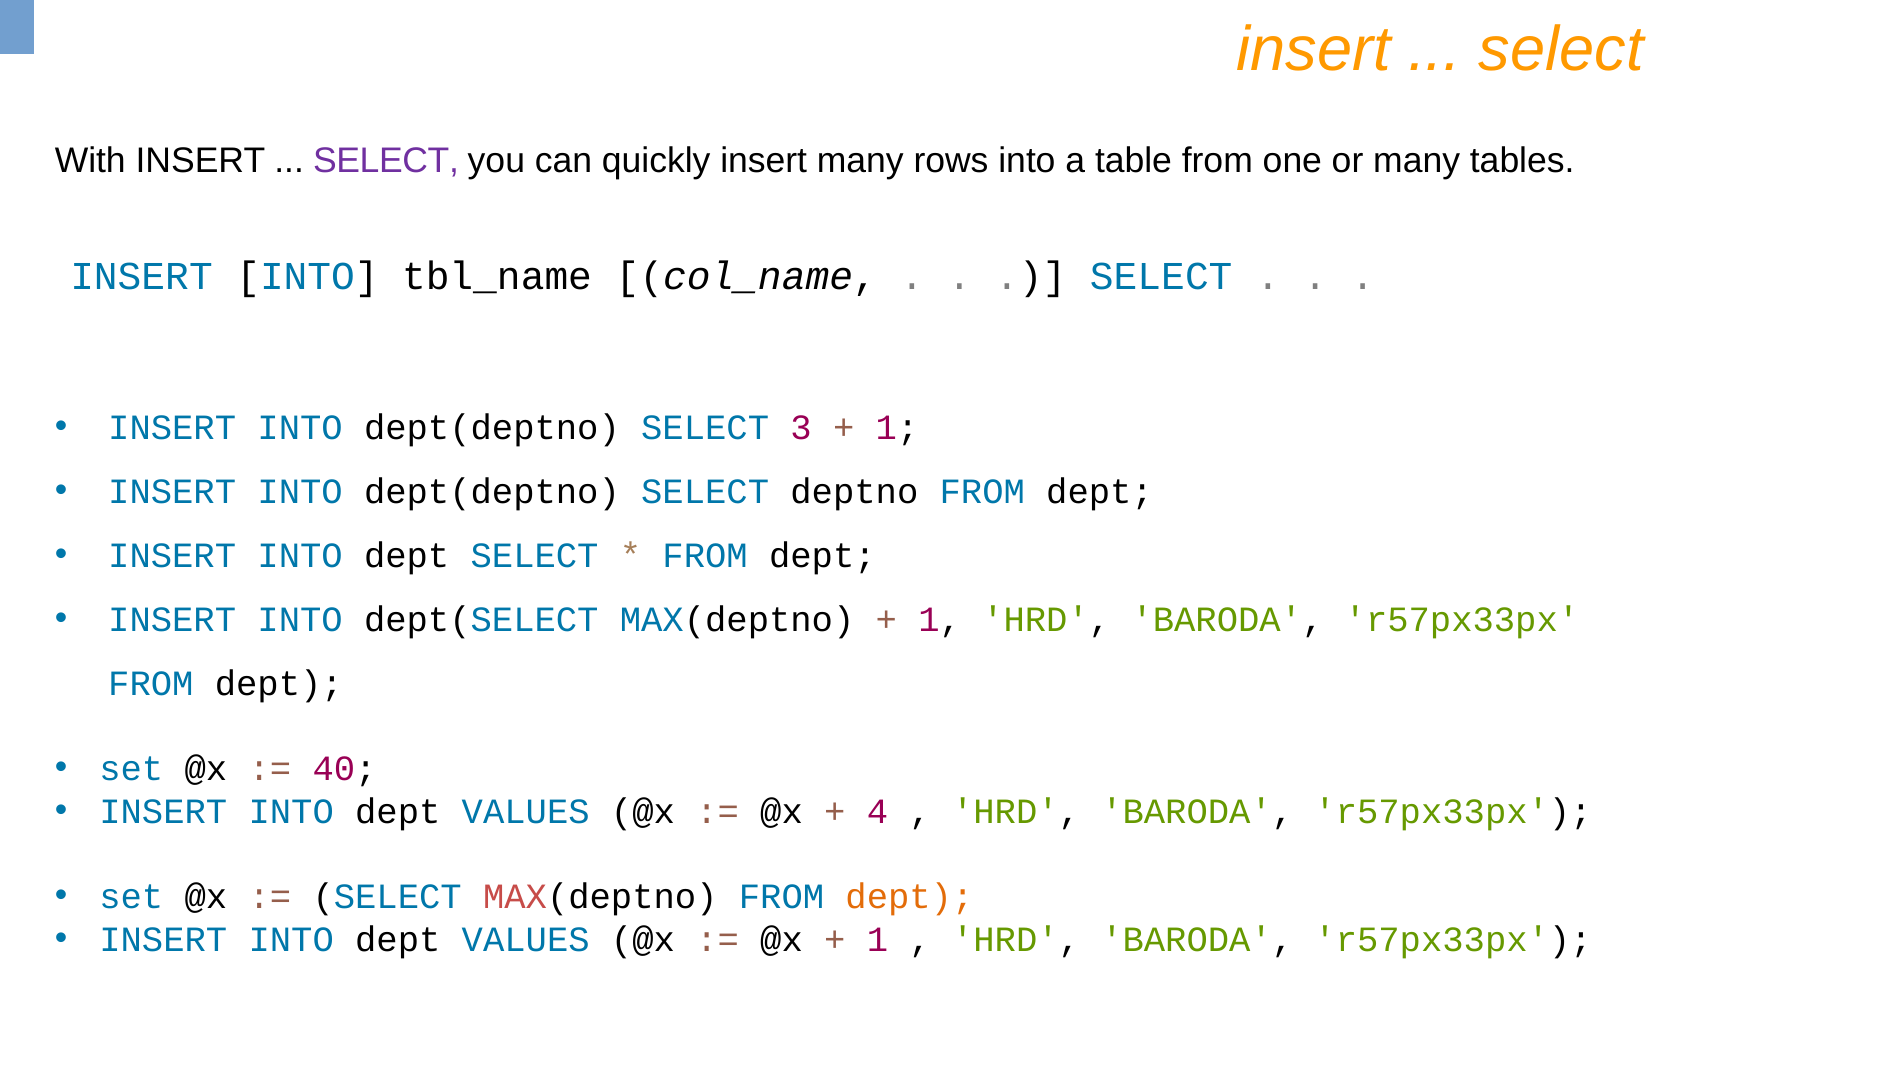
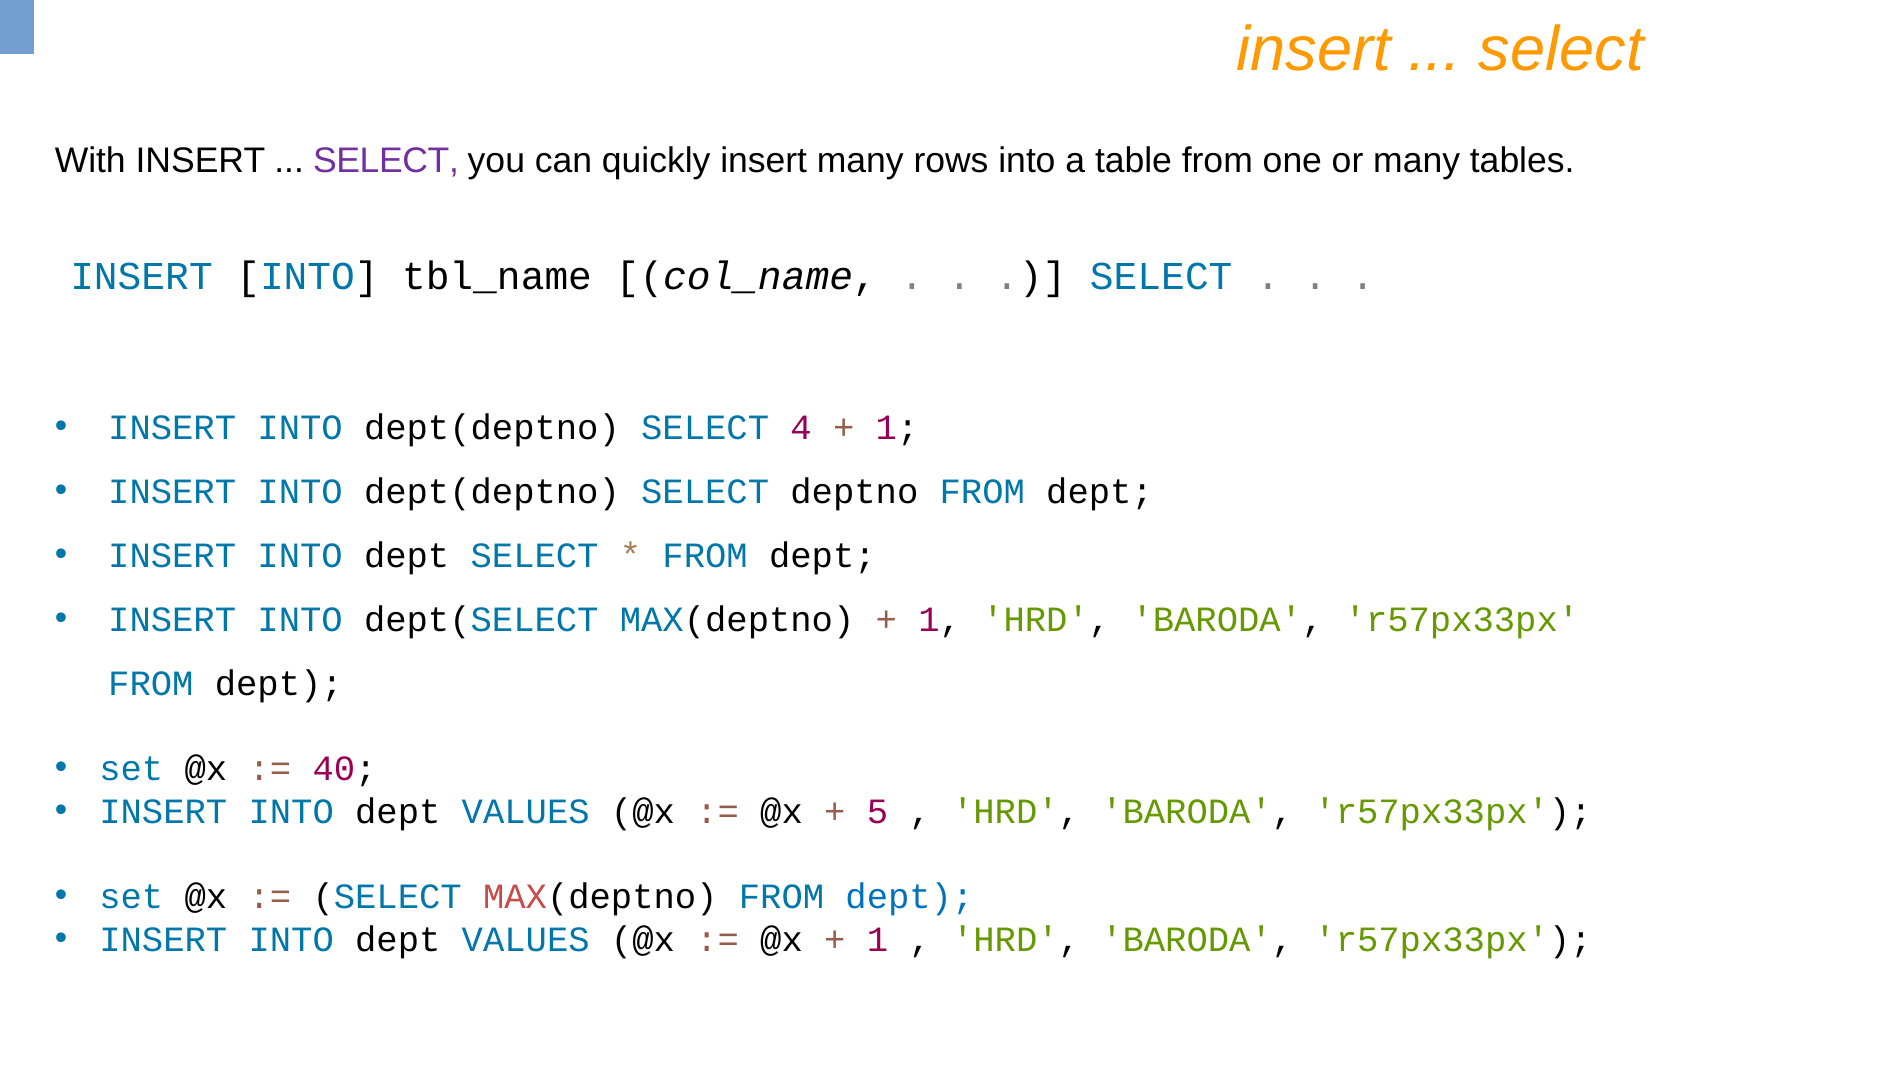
3: 3 -> 4
4: 4 -> 5
dept at (909, 897) colour: orange -> blue
